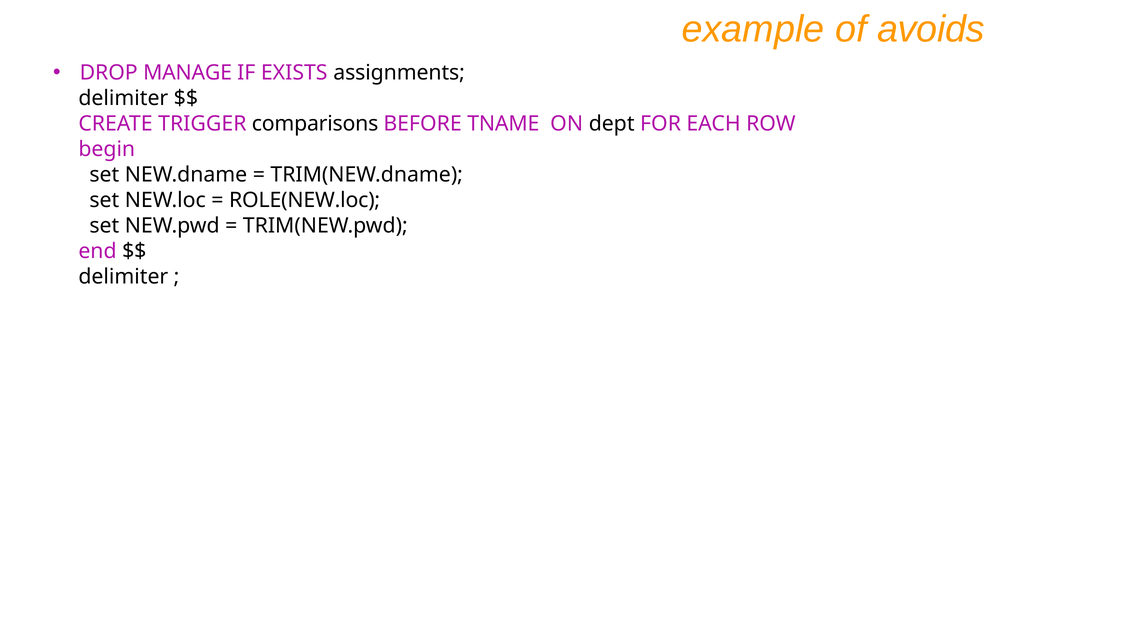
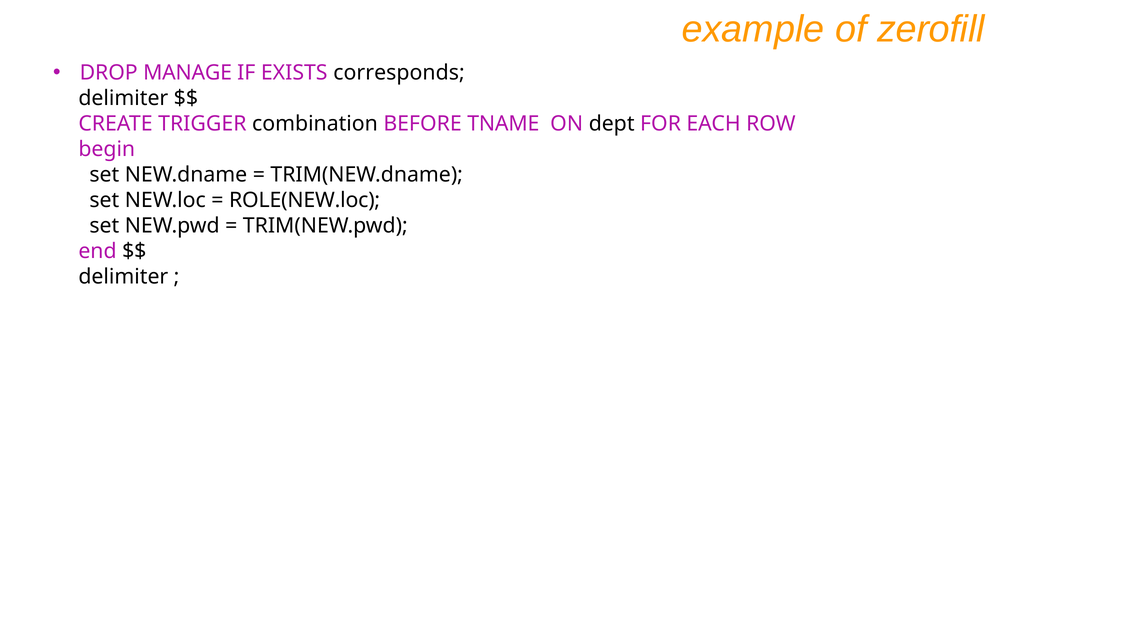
avoids: avoids -> zerofill
assignments: assignments -> corresponds
comparisons: comparisons -> combination
